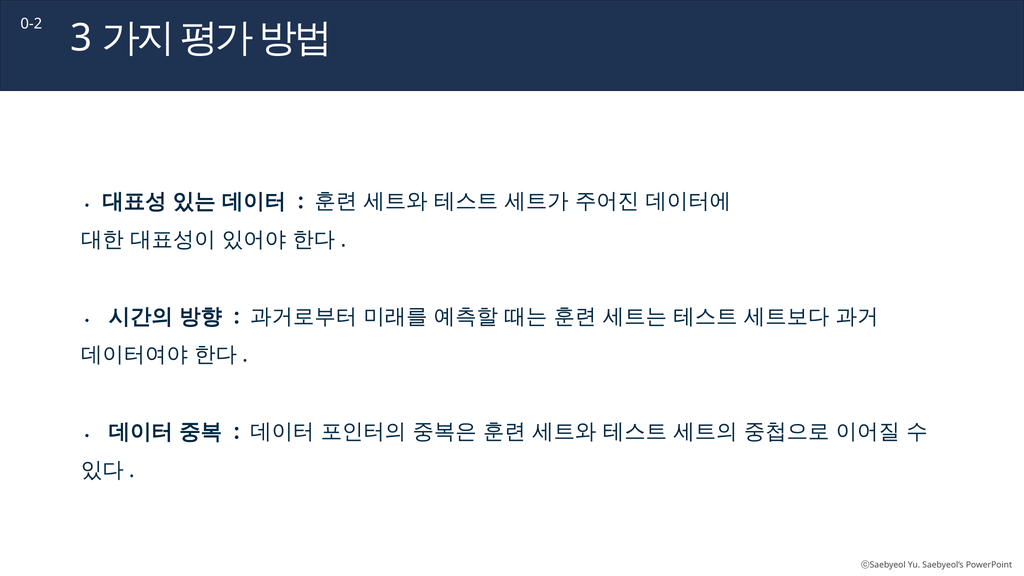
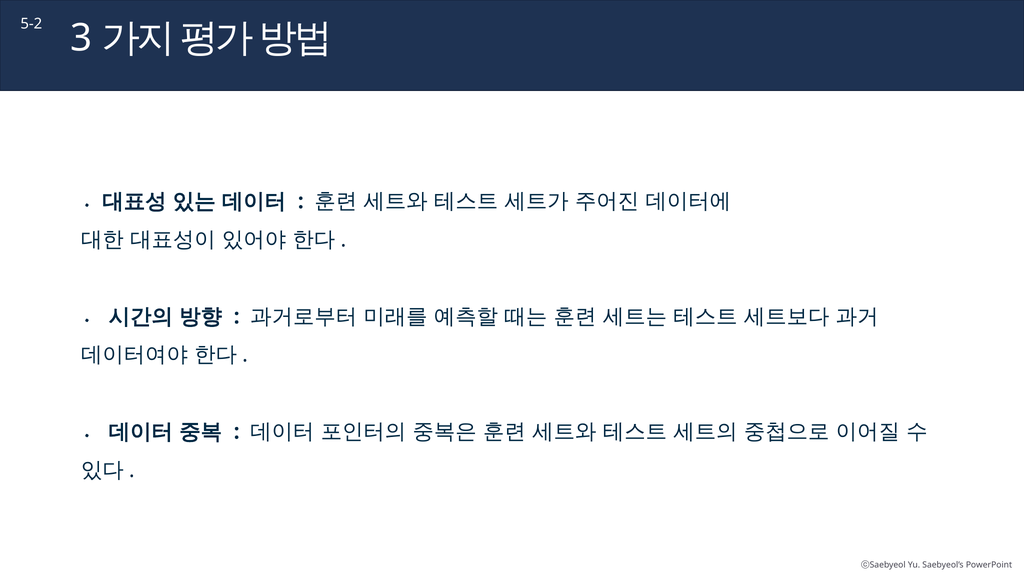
0-2: 0-2 -> 5-2
